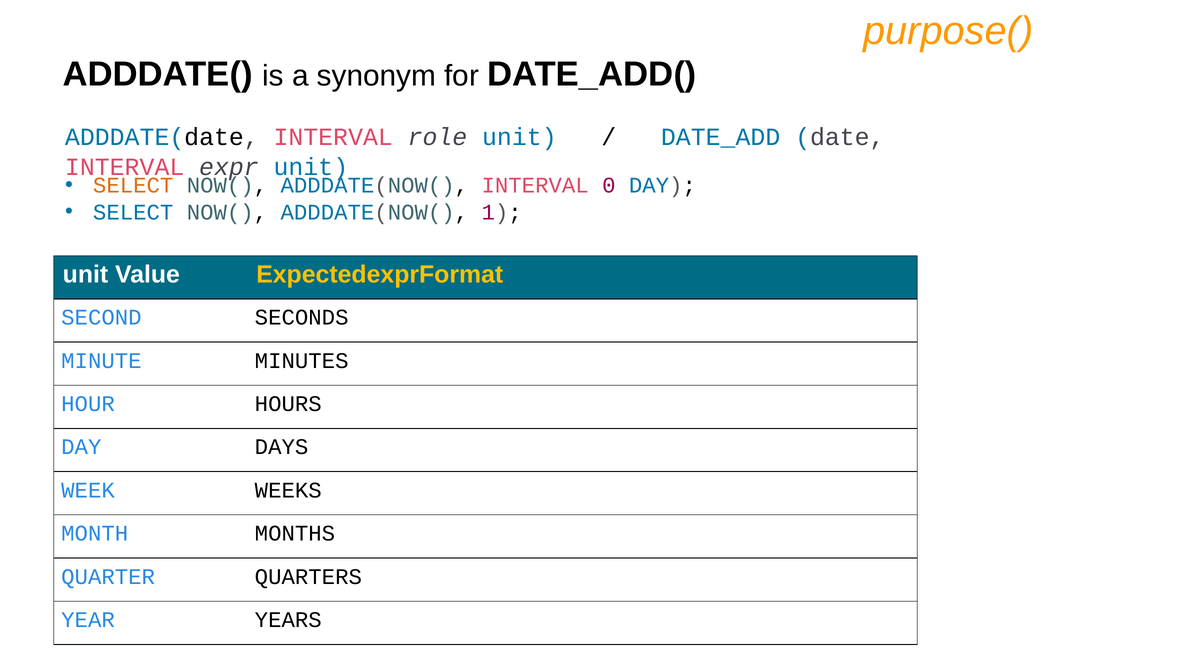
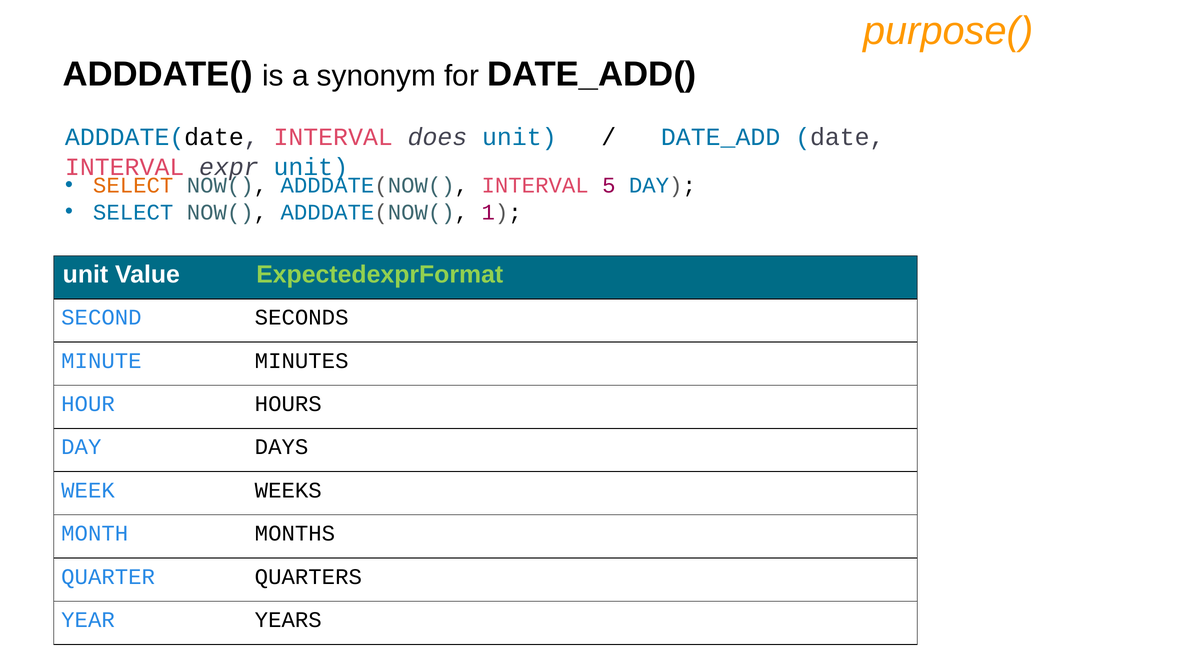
role: role -> does
0: 0 -> 5
ExpectedexprFormat colour: yellow -> light green
